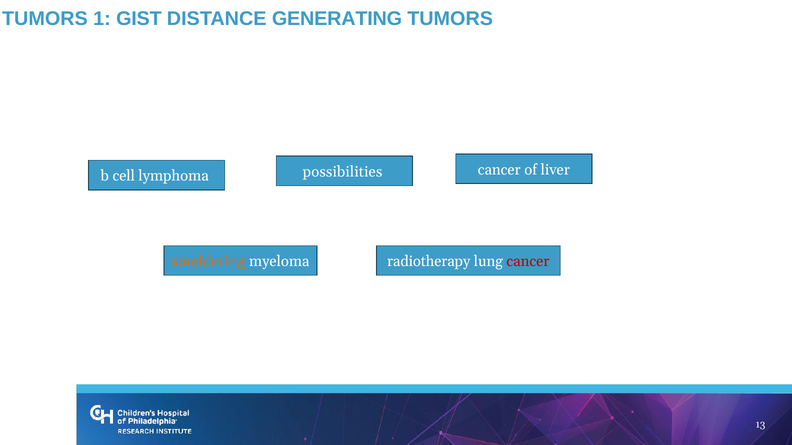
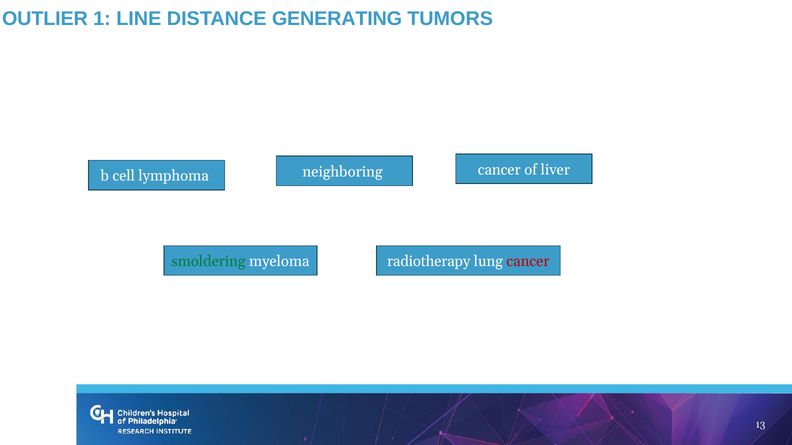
TUMORS at (45, 19): TUMORS -> OUTLIER
GIST: GIST -> LINE
possibilities: possibilities -> neighboring
smoldering colour: orange -> green
